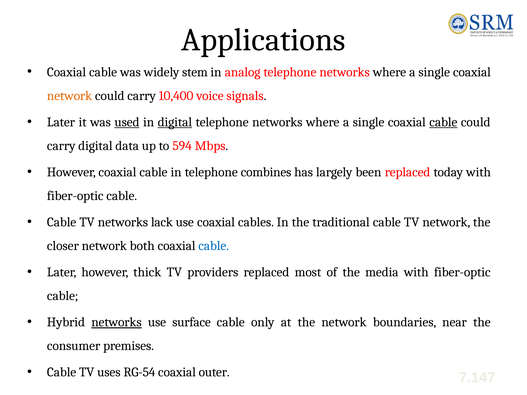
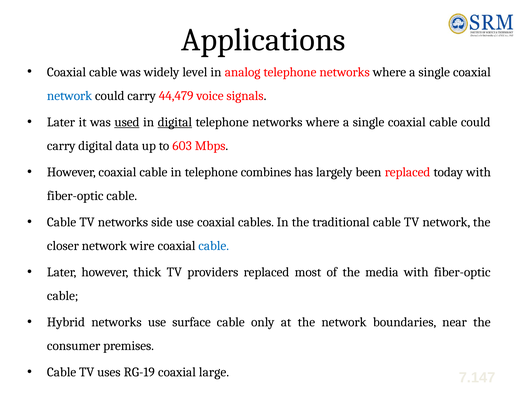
stem: stem -> level
network at (70, 96) colour: orange -> blue
10,400: 10,400 -> 44,479
cable at (443, 122) underline: present -> none
594: 594 -> 603
lack: lack -> side
both: both -> wire
networks at (116, 322) underline: present -> none
RG-54: RG-54 -> RG-19
outer: outer -> large
